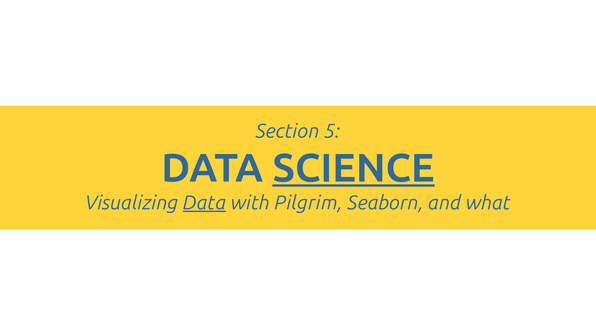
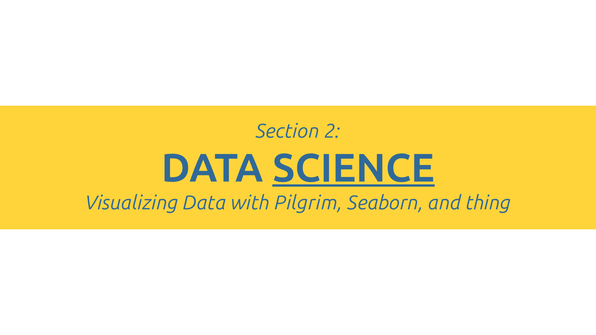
5: 5 -> 2
Data at (205, 203) underline: present -> none
what: what -> thing
